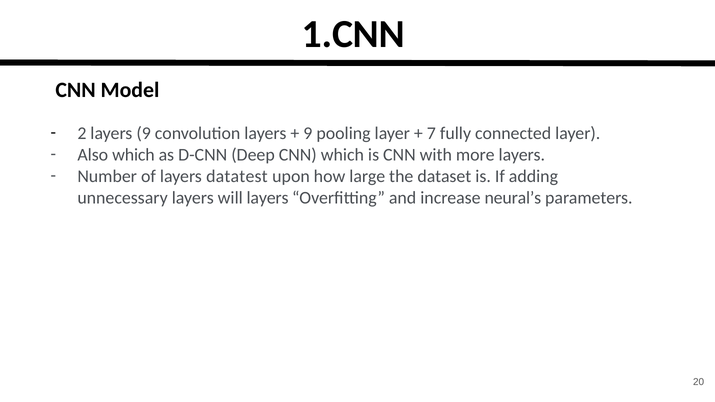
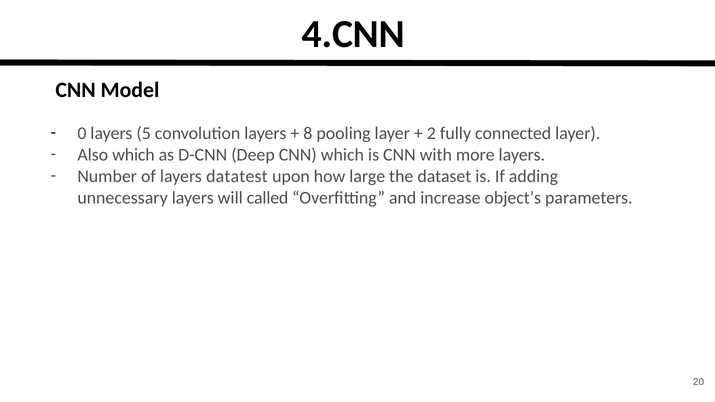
1.CNN: 1.CNN -> 4.CNN
2: 2 -> 0
layers 9: 9 -> 5
9 at (308, 134): 9 -> 8
7: 7 -> 2
will layers: layers -> called
neural’s: neural’s -> object’s
